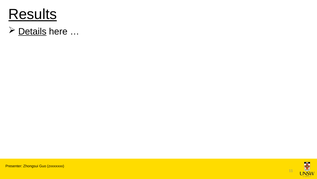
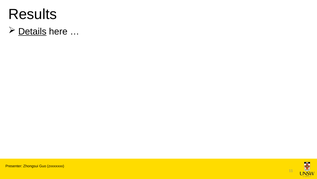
Results underline: present -> none
